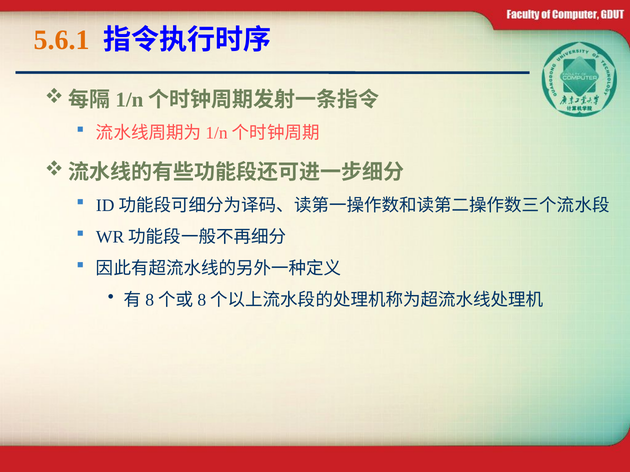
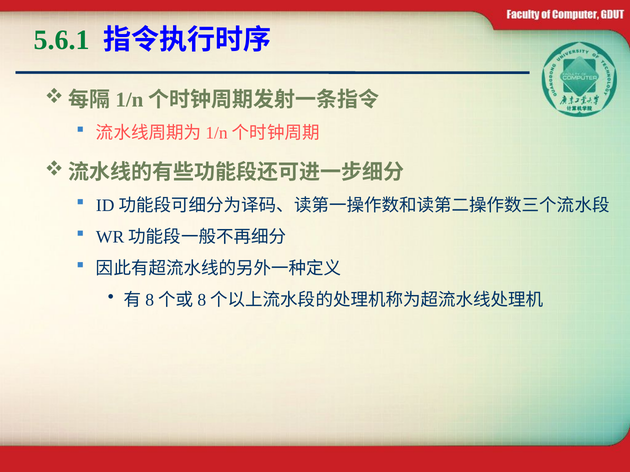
5.6.1 colour: orange -> green
